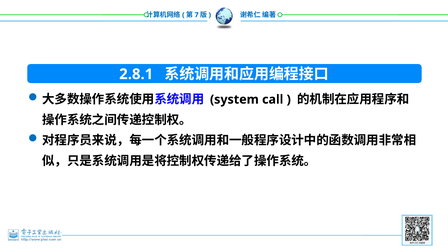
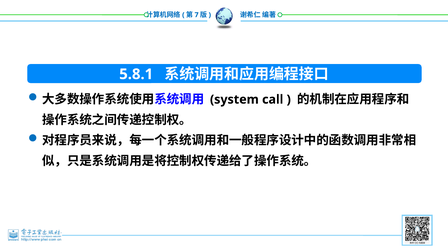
2.8.1: 2.8.1 -> 5.8.1
